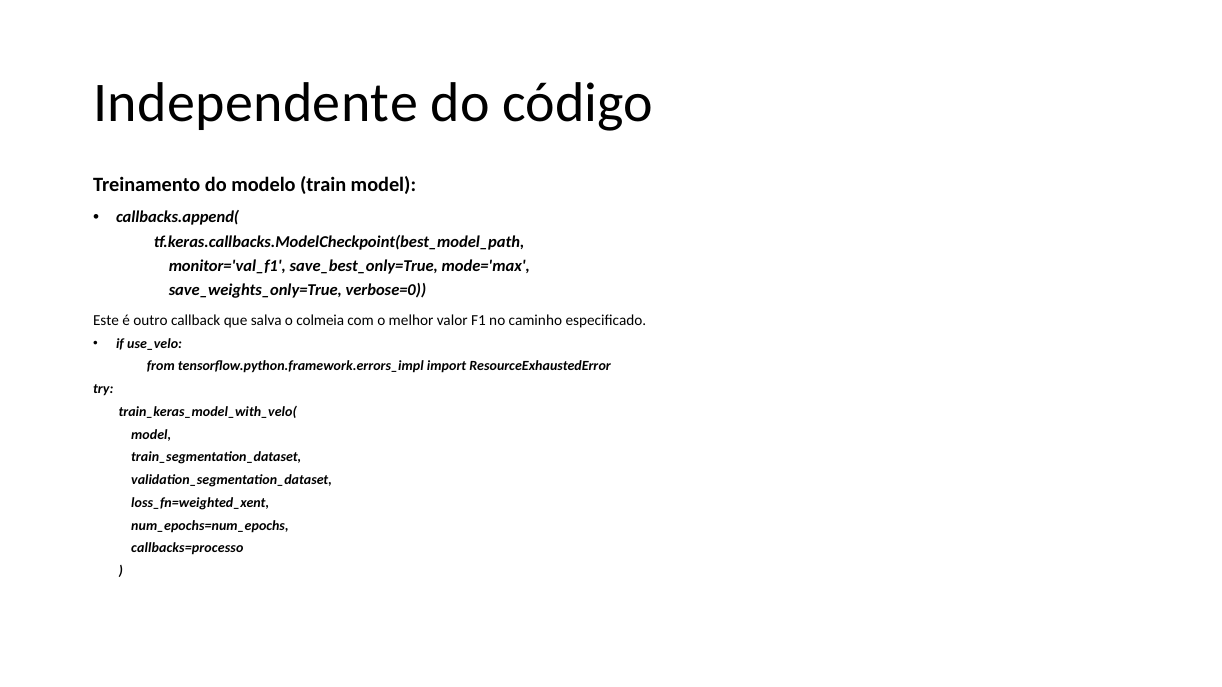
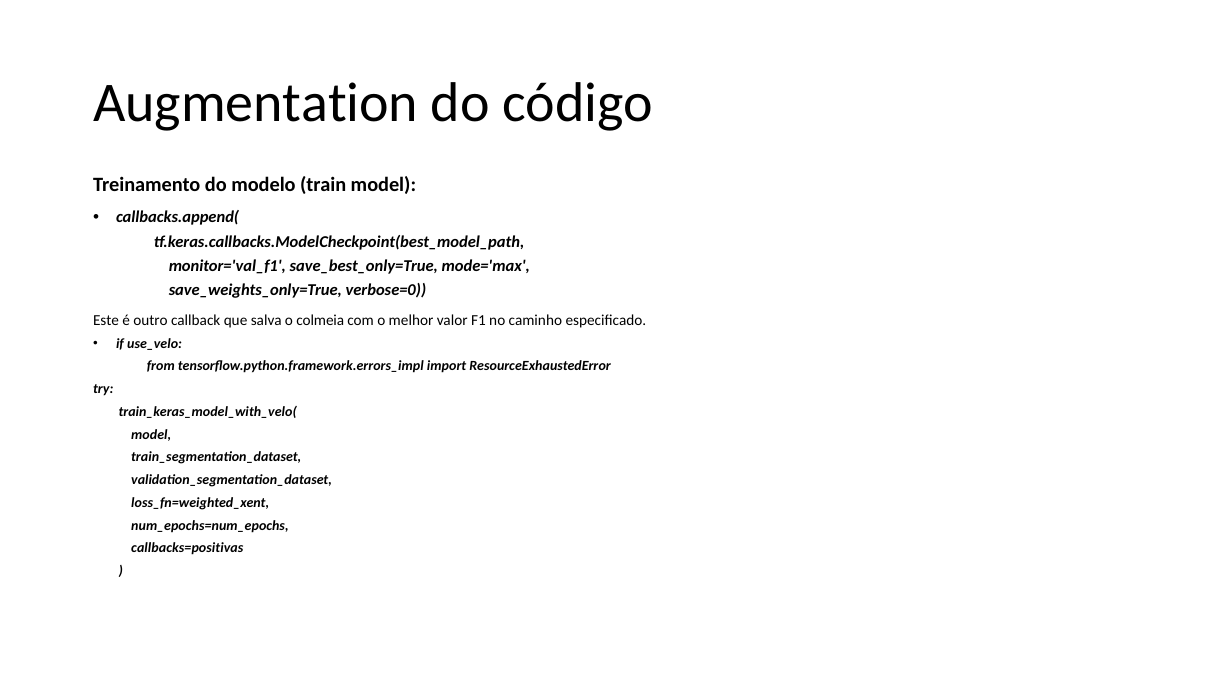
Independente: Independente -> Augmentation
callbacks=processo: callbacks=processo -> callbacks=positivas
